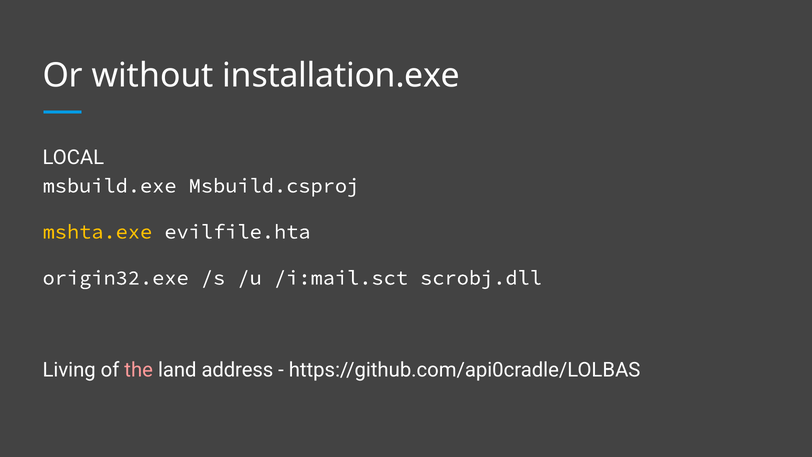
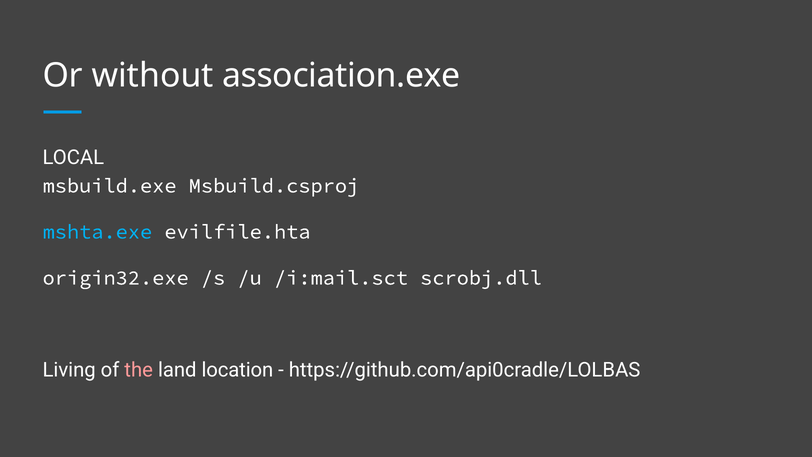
installation.exe: installation.exe -> association.exe
mshta.exe colour: yellow -> light blue
address: address -> location
